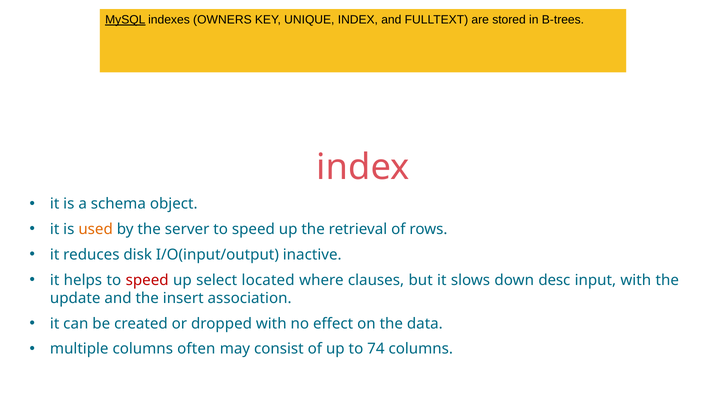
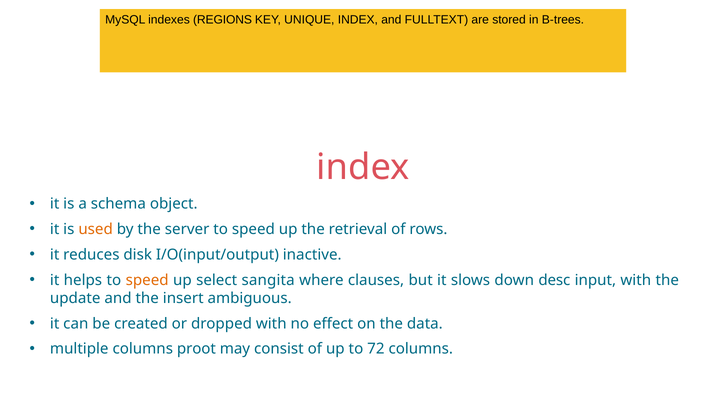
MySQL underline: present -> none
OWNERS: OWNERS -> REGIONS
speed at (147, 280) colour: red -> orange
located: located -> sangita
association: association -> ambiguous
often: often -> proot
74: 74 -> 72
